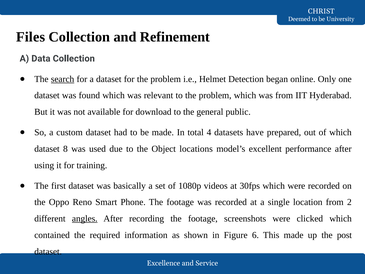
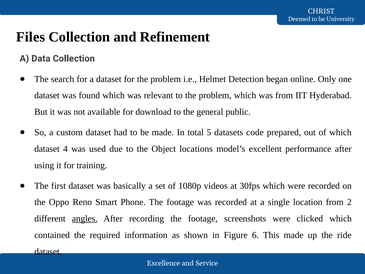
search underline: present -> none
4: 4 -> 5
have: have -> code
8: 8 -> 4
post: post -> ride
